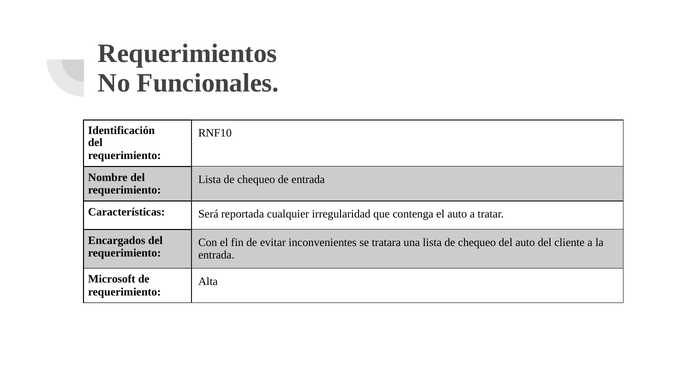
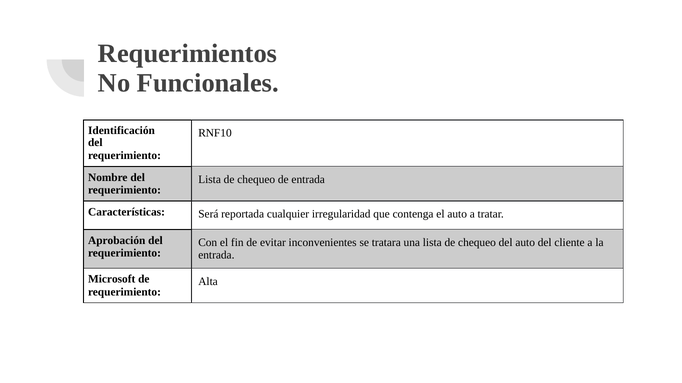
Encargados: Encargados -> Aprobación
